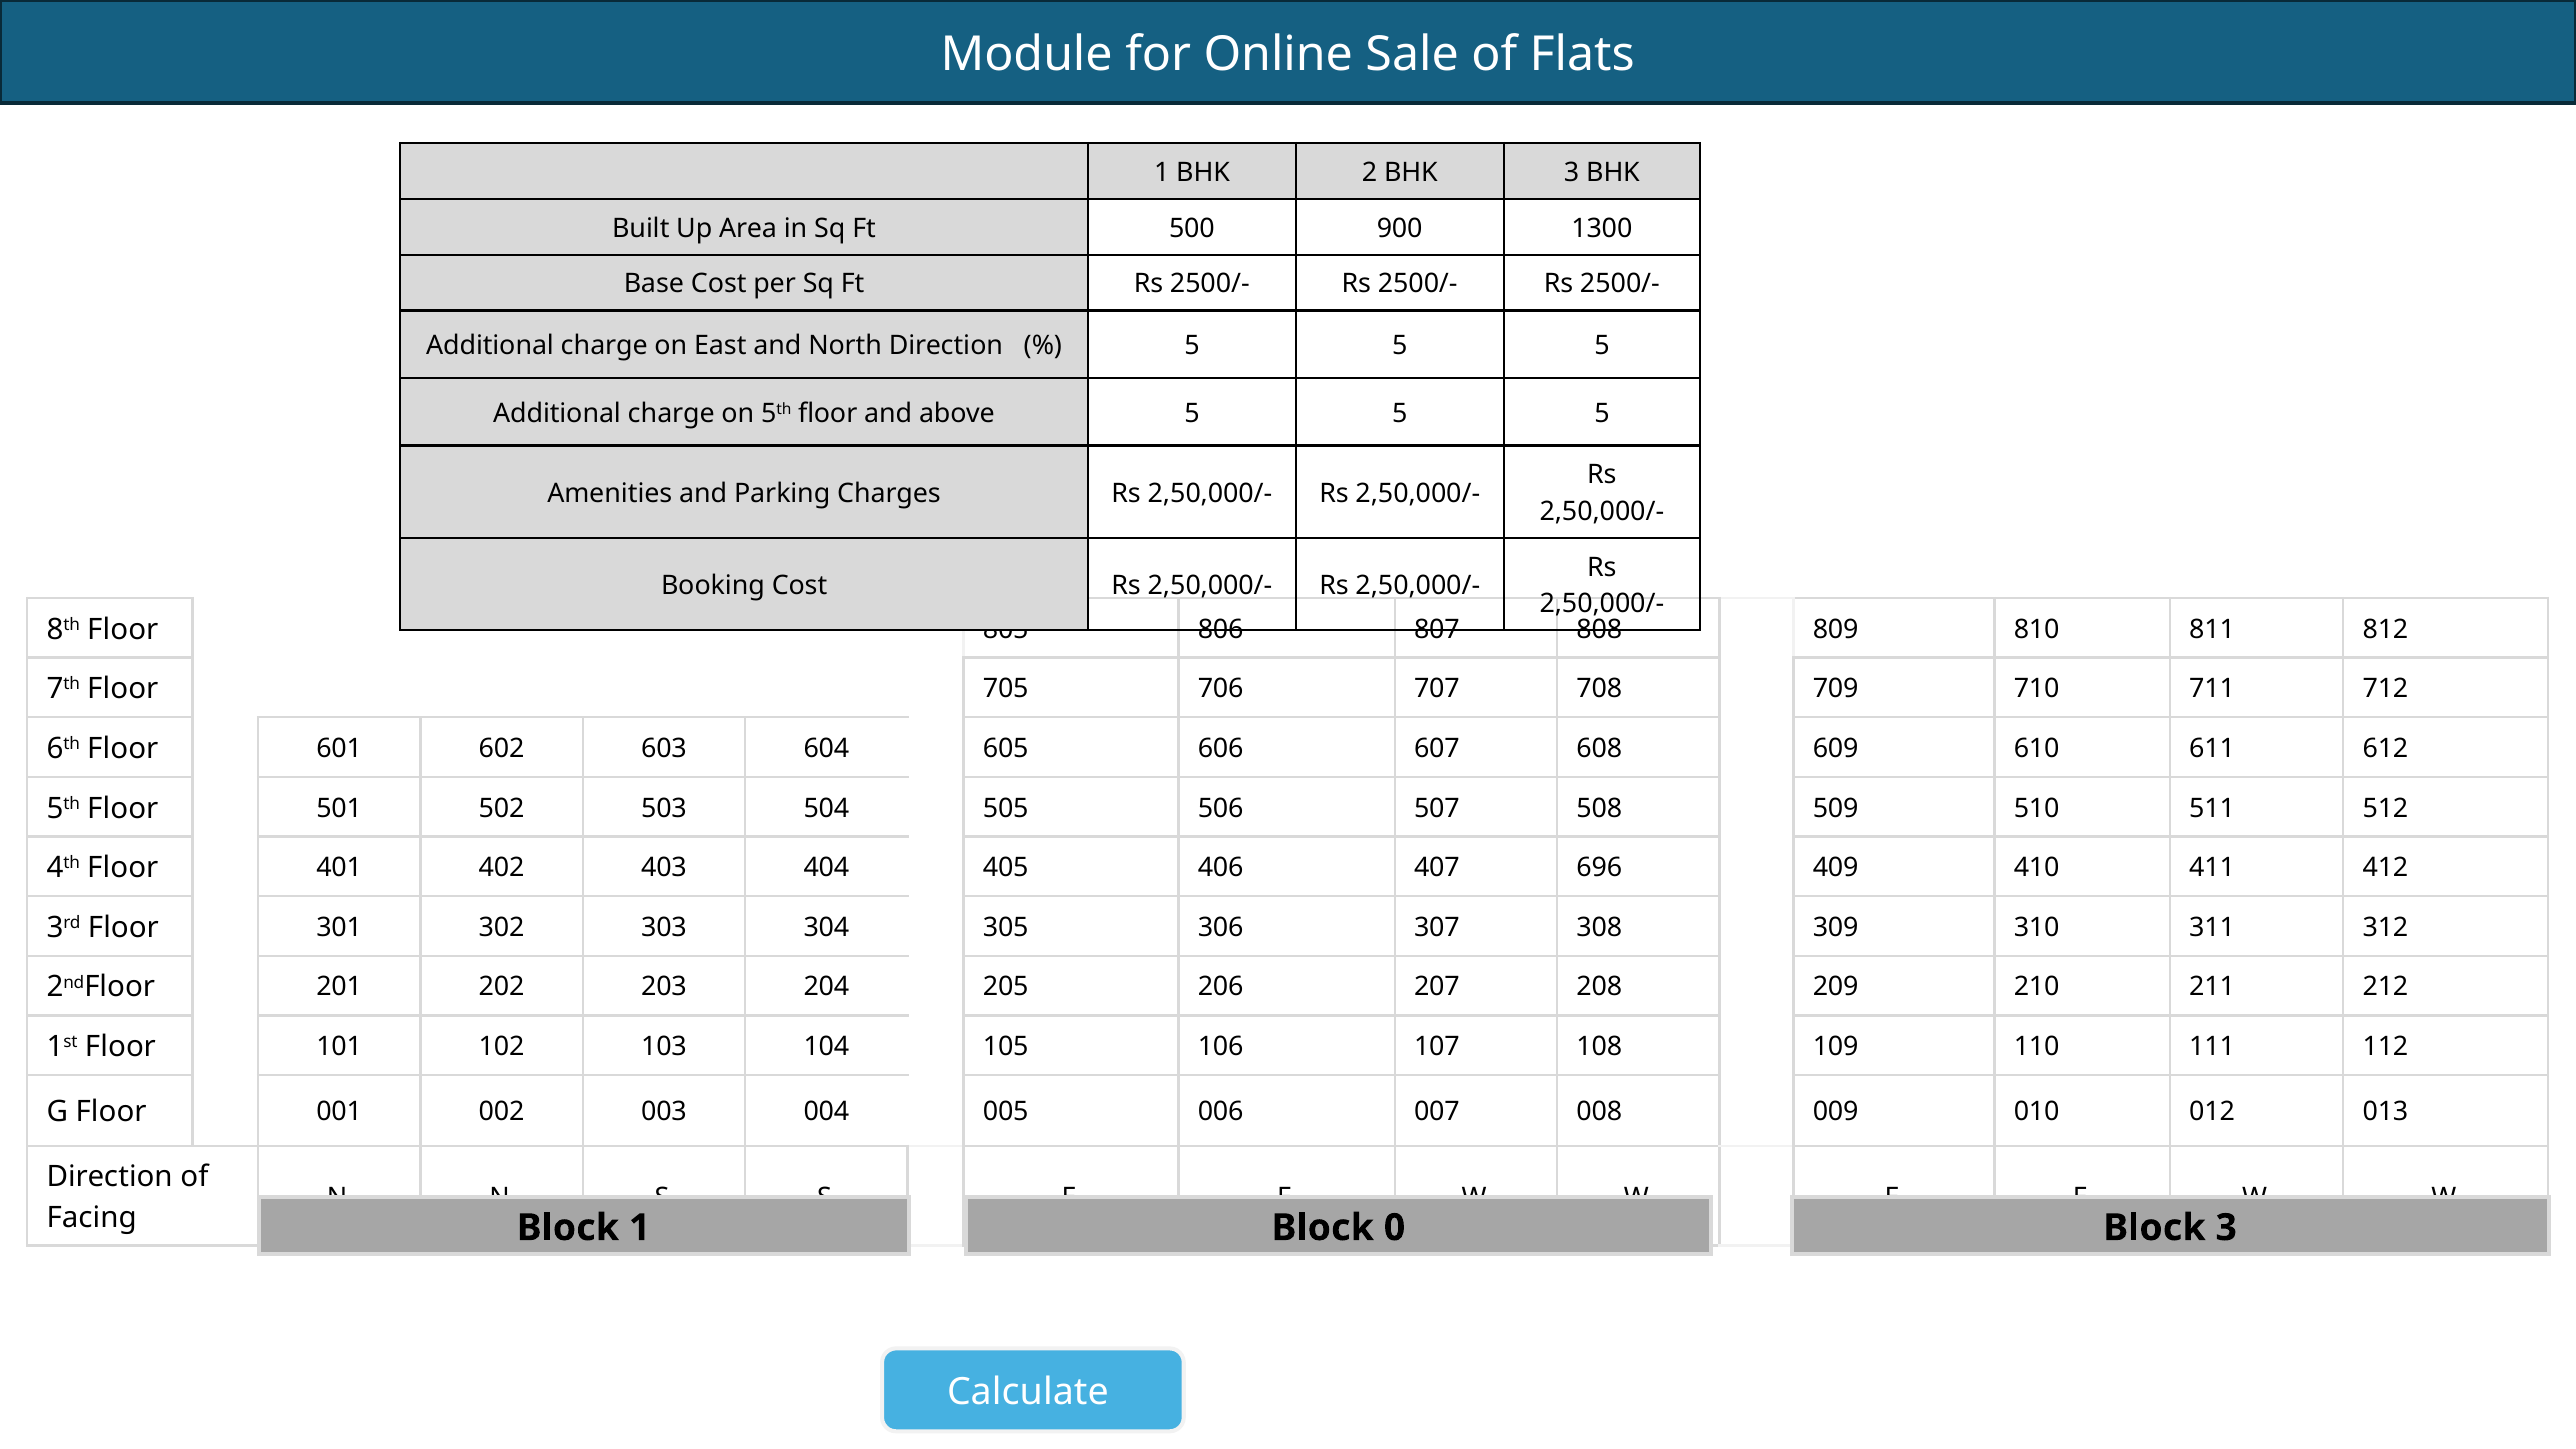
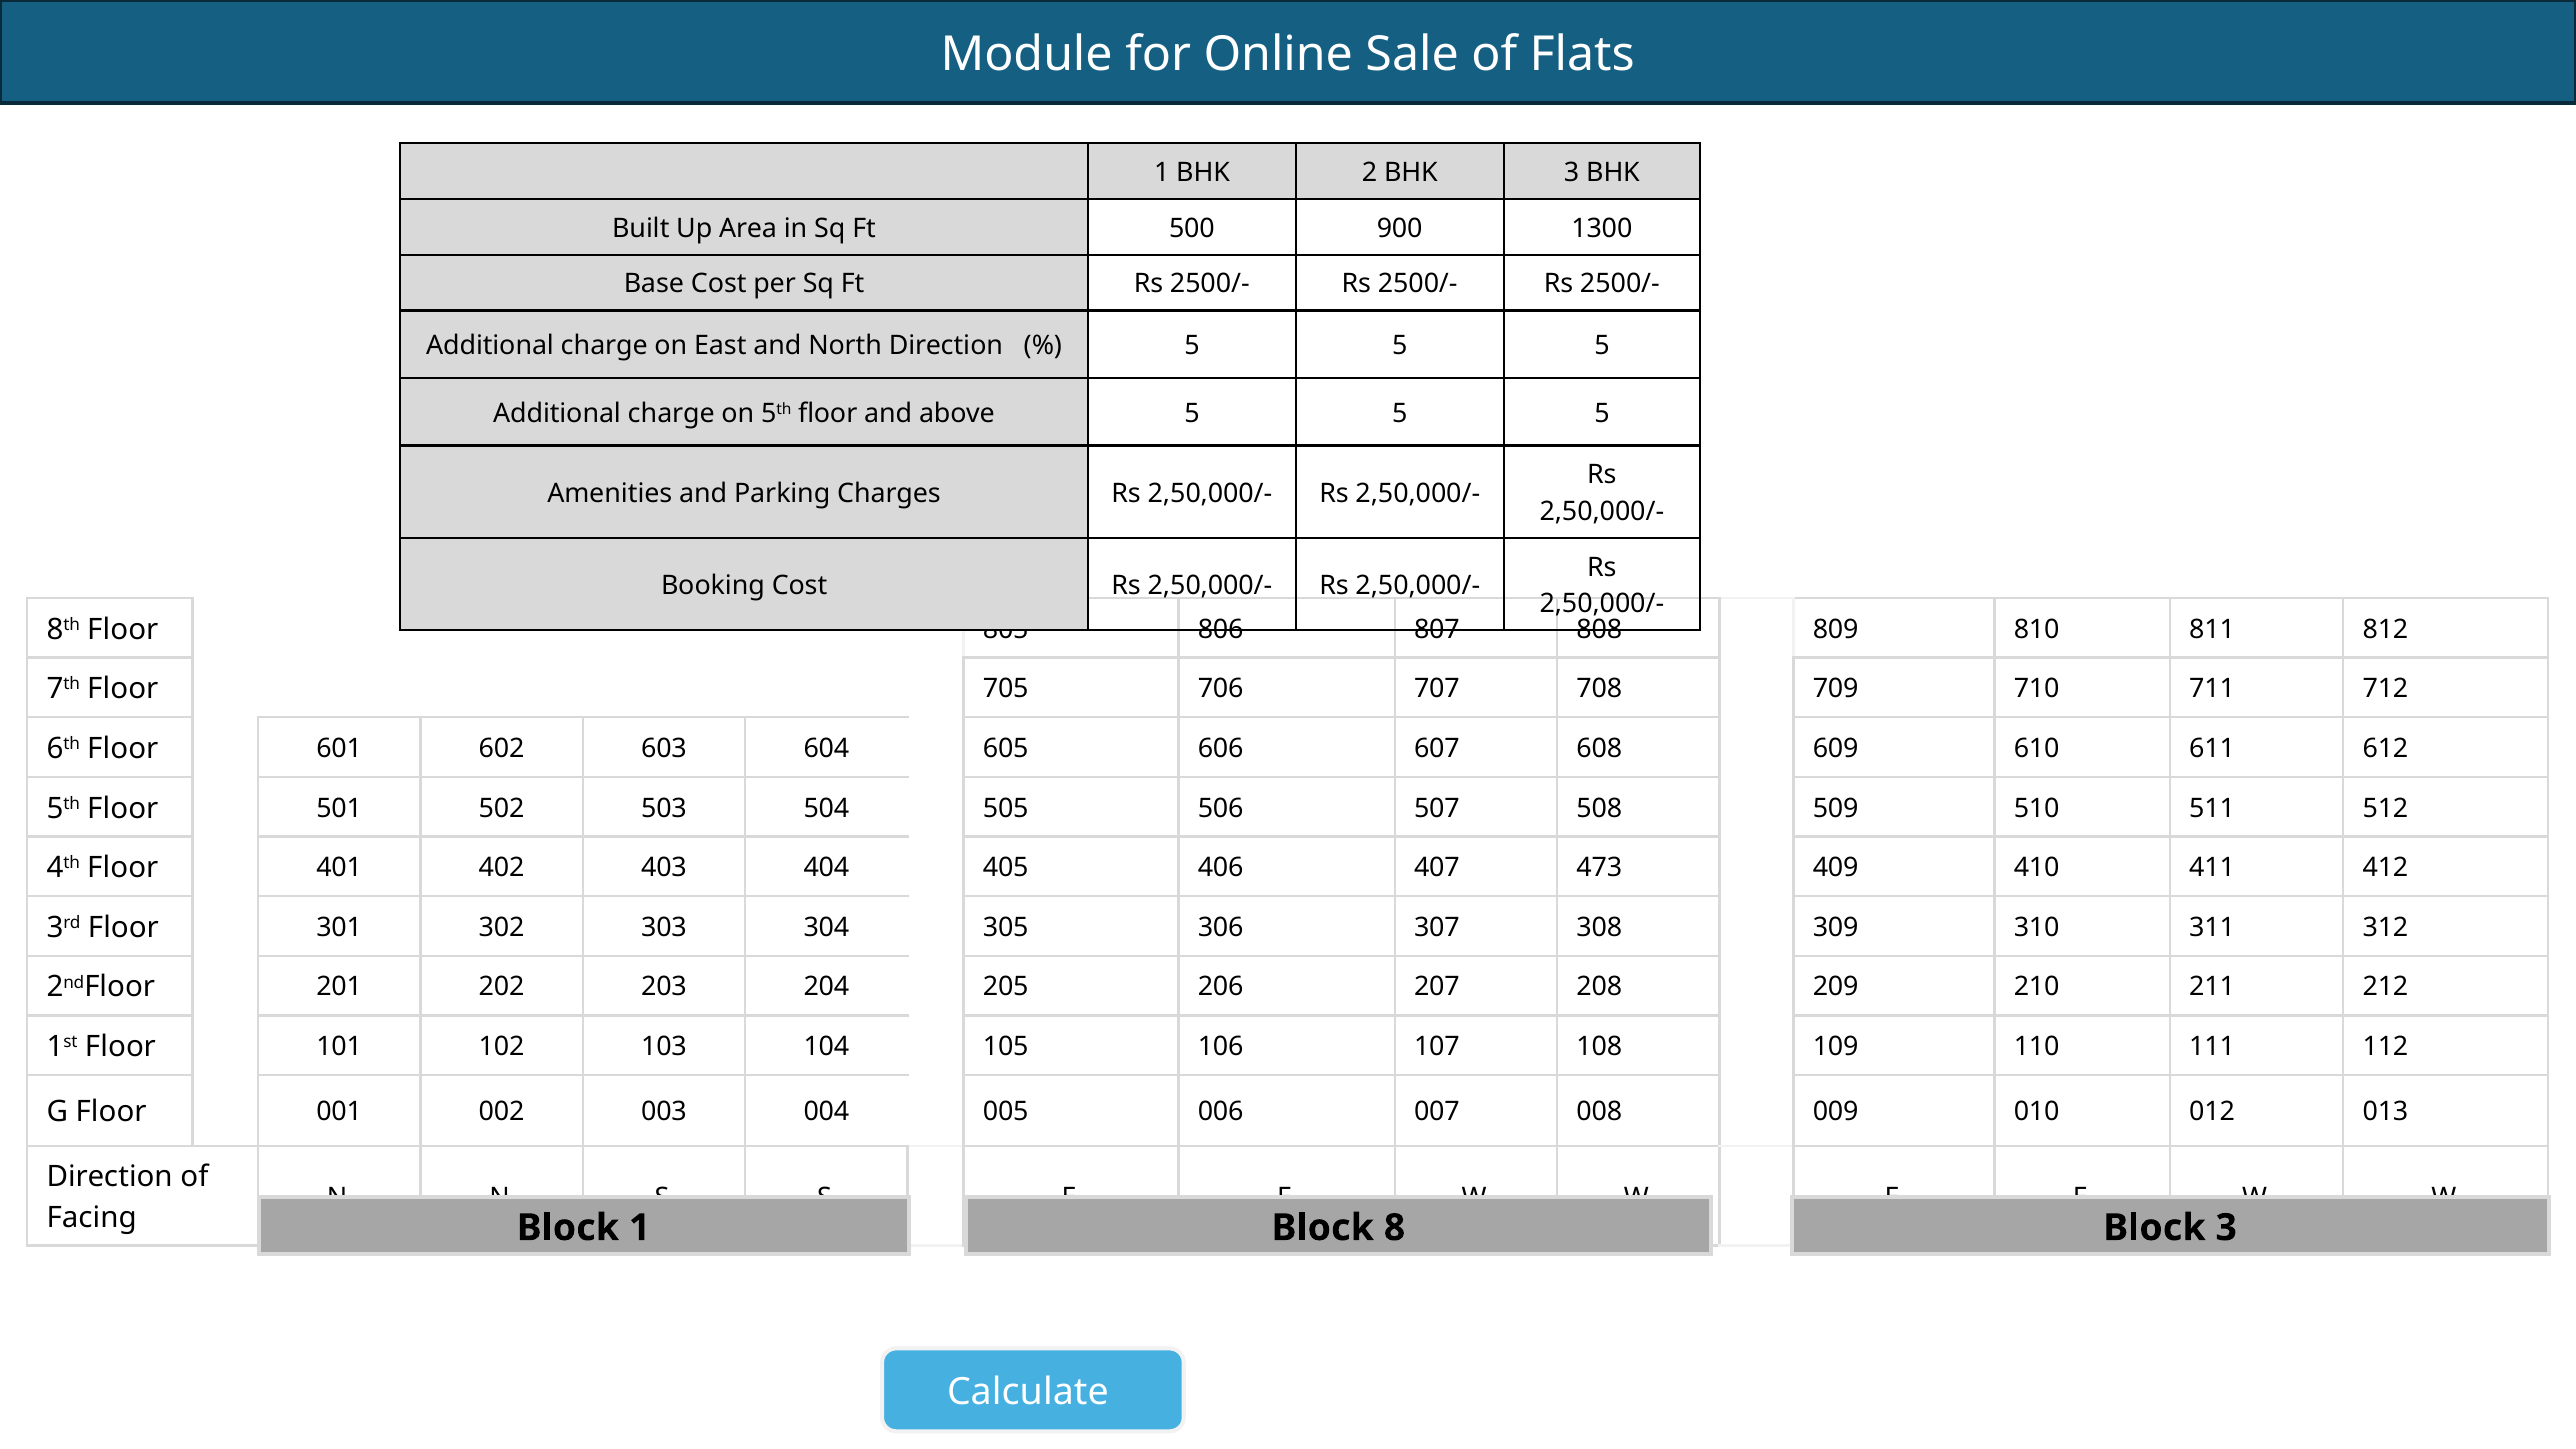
696: 696 -> 473
0: 0 -> 8
